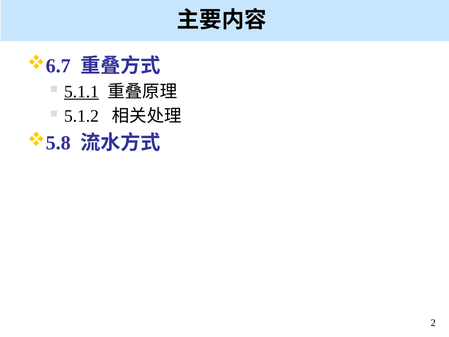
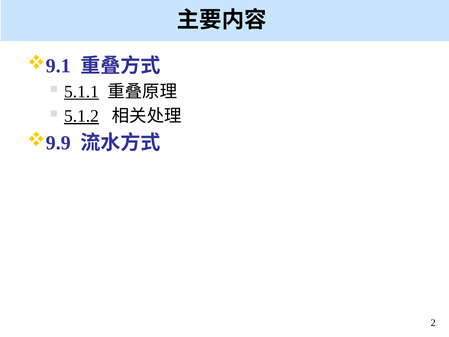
6.7: 6.7 -> 9.1
5.1.2 underline: none -> present
5.8: 5.8 -> 9.9
